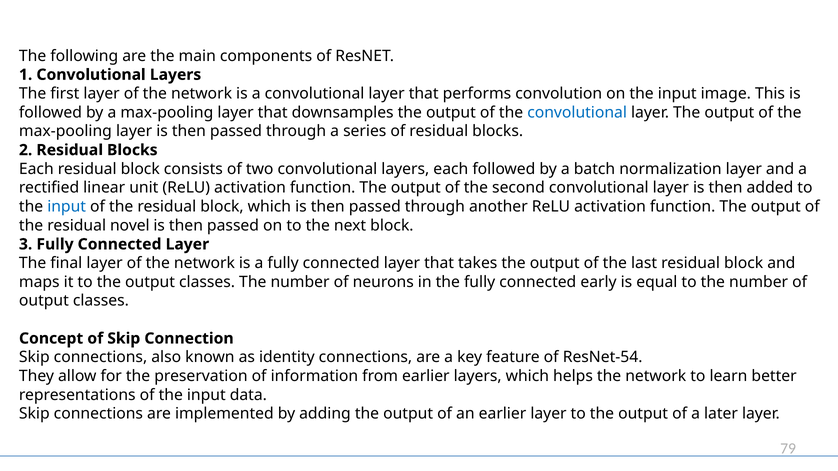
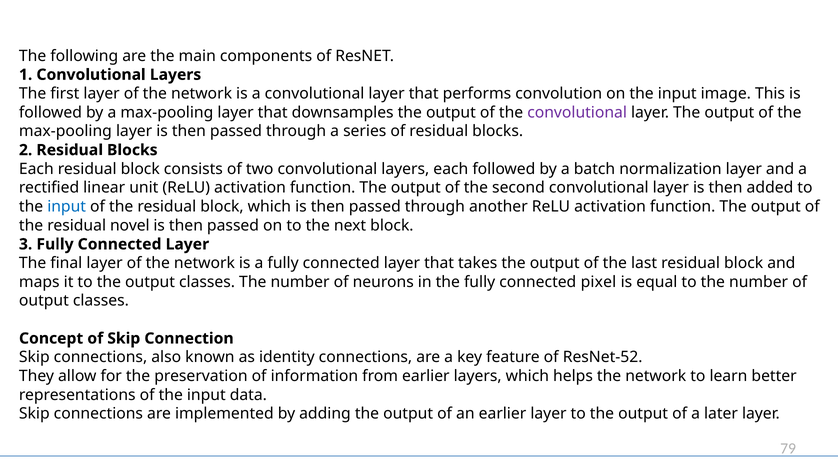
convolutional at (577, 112) colour: blue -> purple
early: early -> pixel
ResNet-54: ResNet-54 -> ResNet-52
